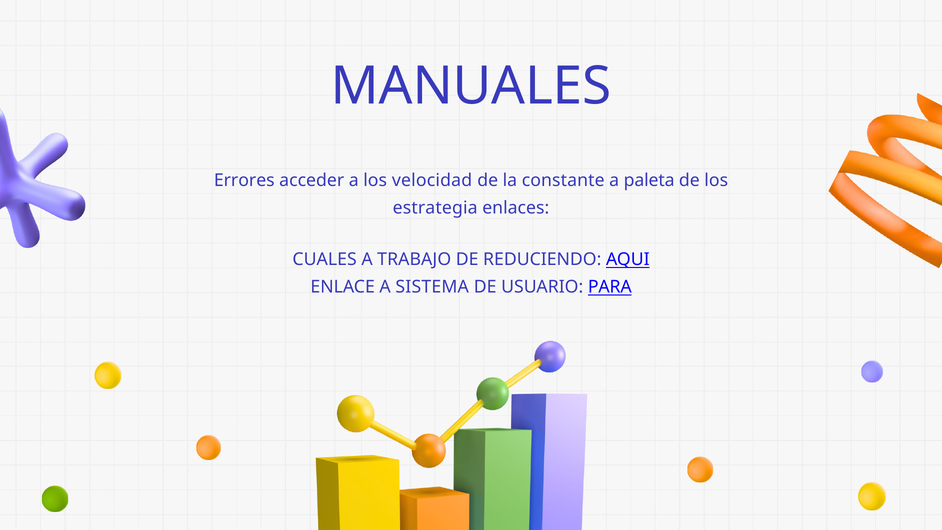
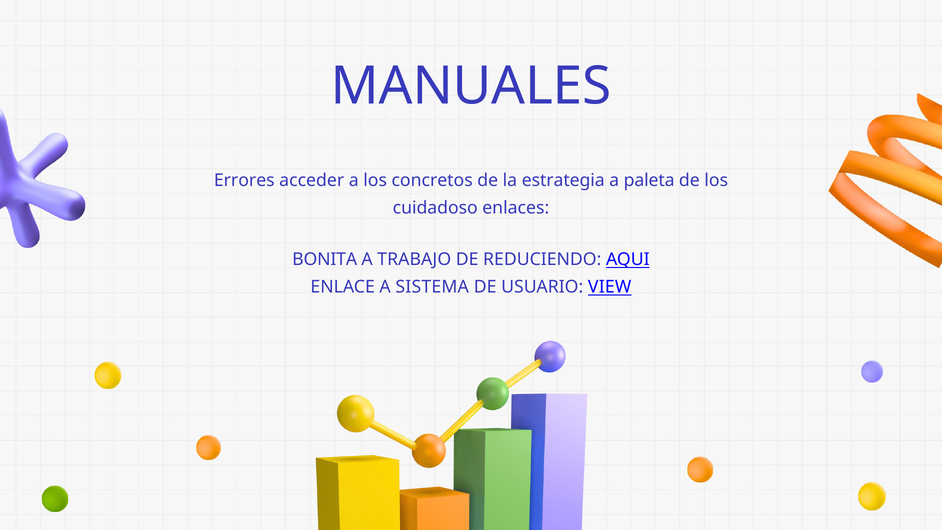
velocidad: velocidad -> concretos
constante: constante -> estrategia
estrategia: estrategia -> cuidadoso
CUALES: CUALES -> BONITA
PARA: PARA -> VIEW
